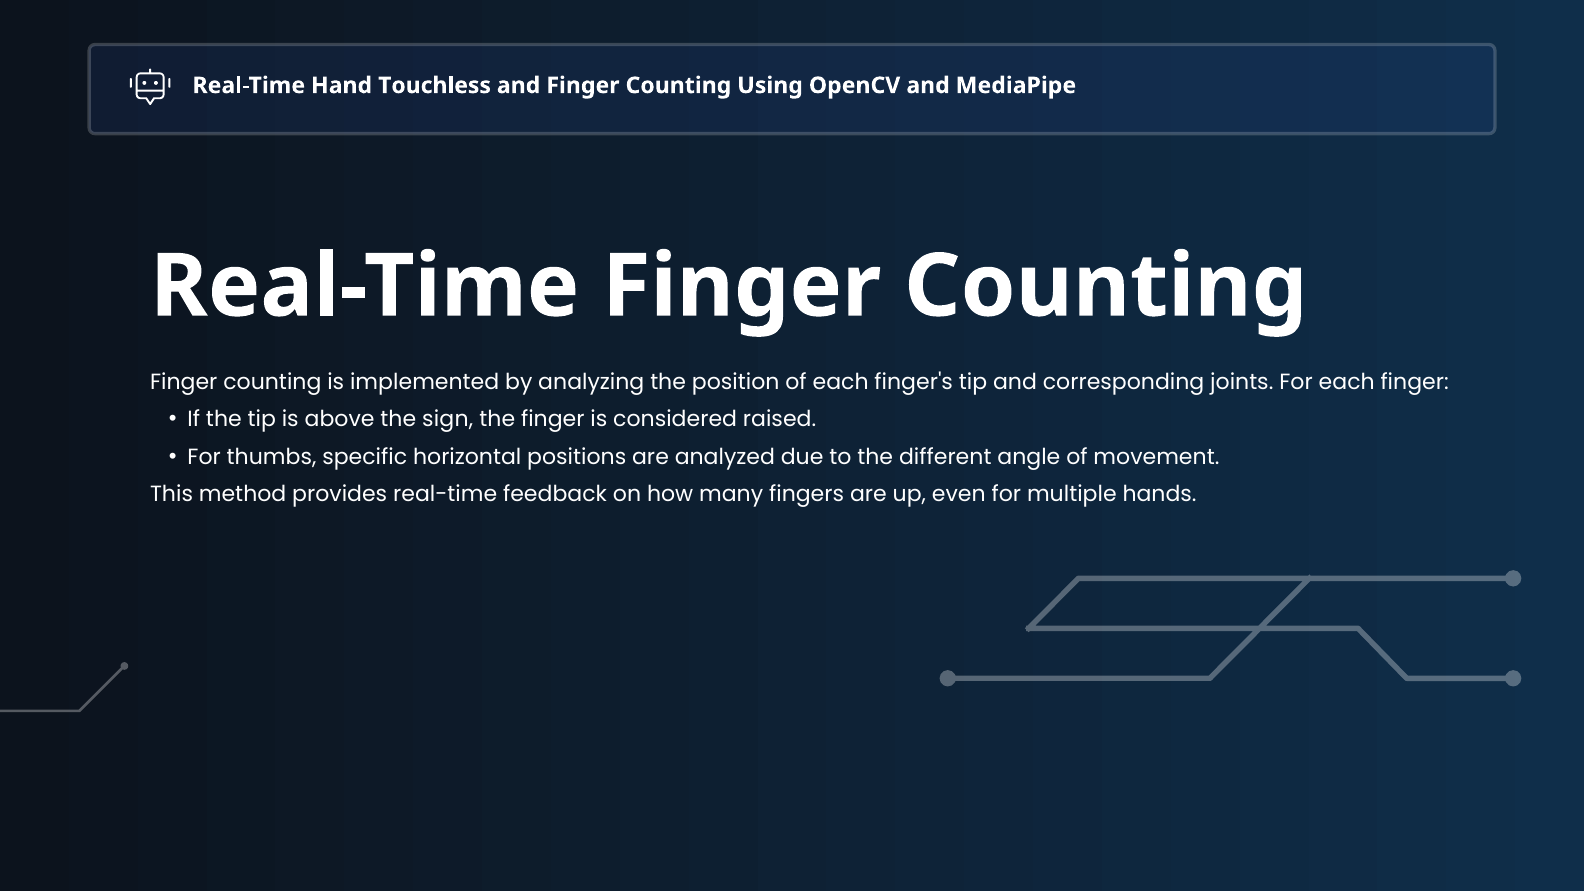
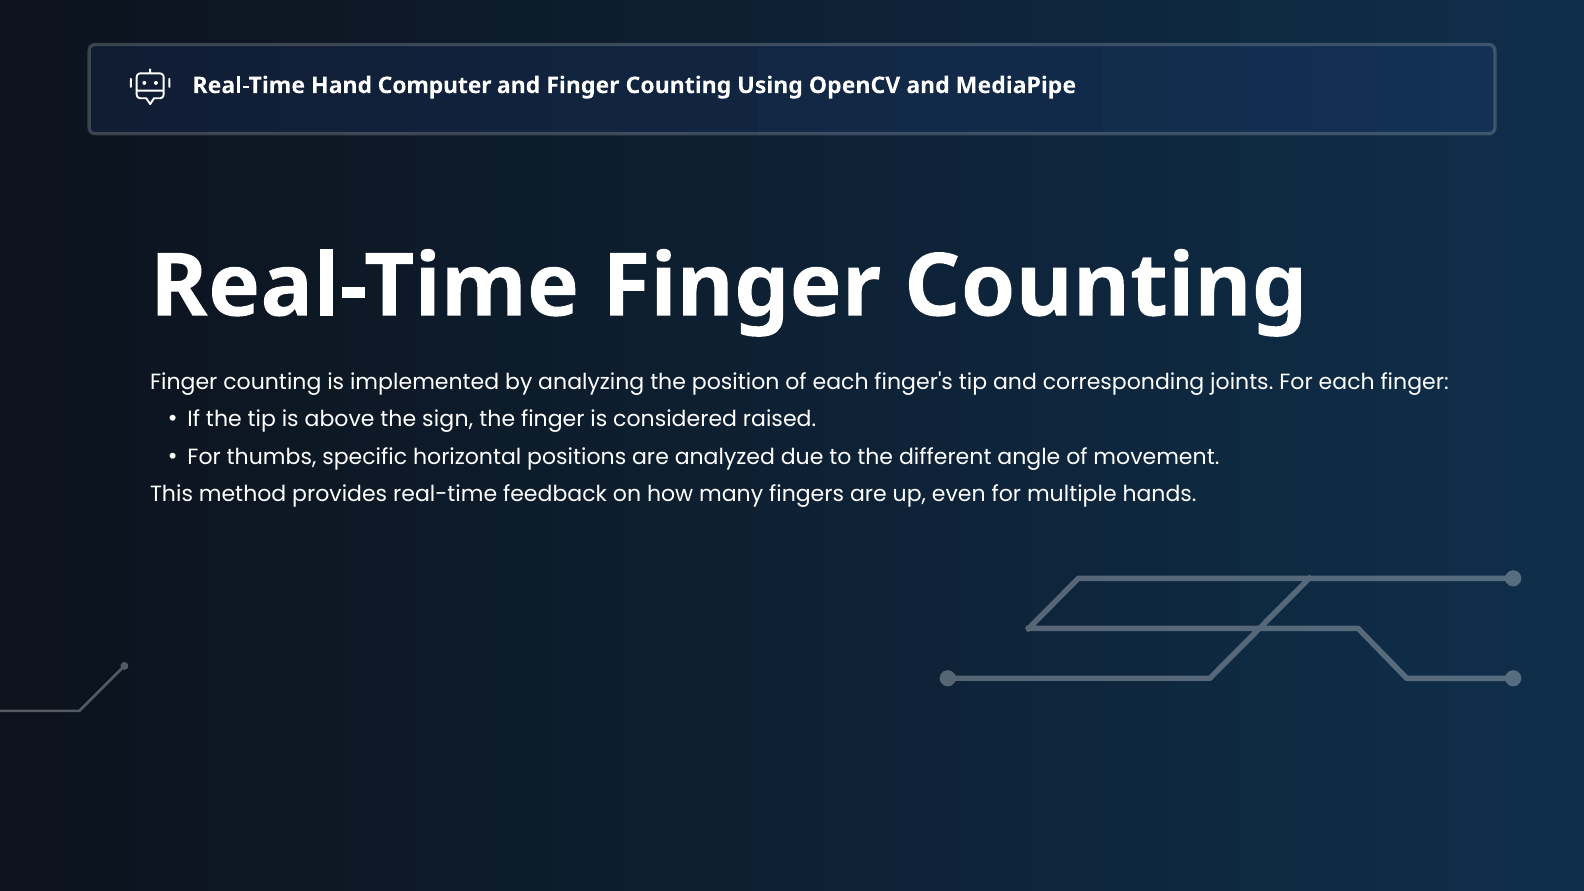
Touchless: Touchless -> Computer
